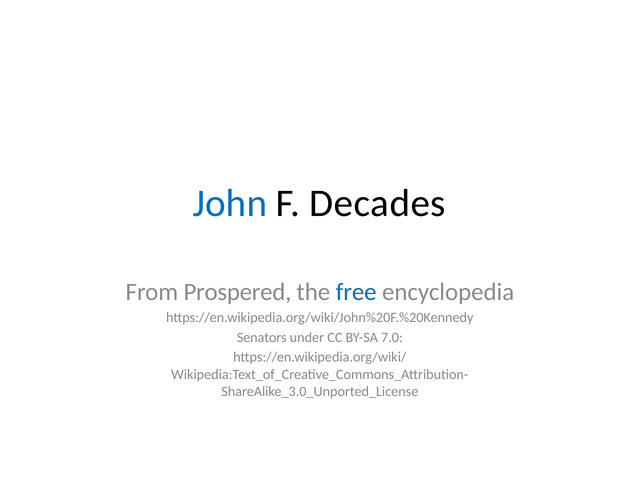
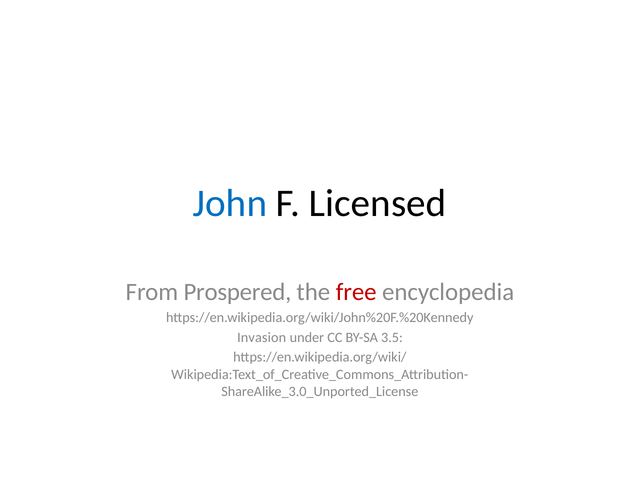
Decades: Decades -> Licensed
free colour: blue -> red
Senators: Senators -> Invasion
7.0: 7.0 -> 3.5
